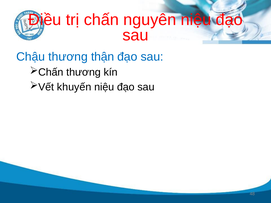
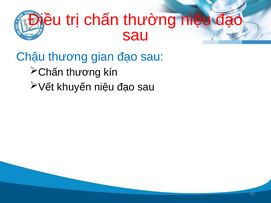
nguyên: nguyên -> thường
thận: thận -> gian
